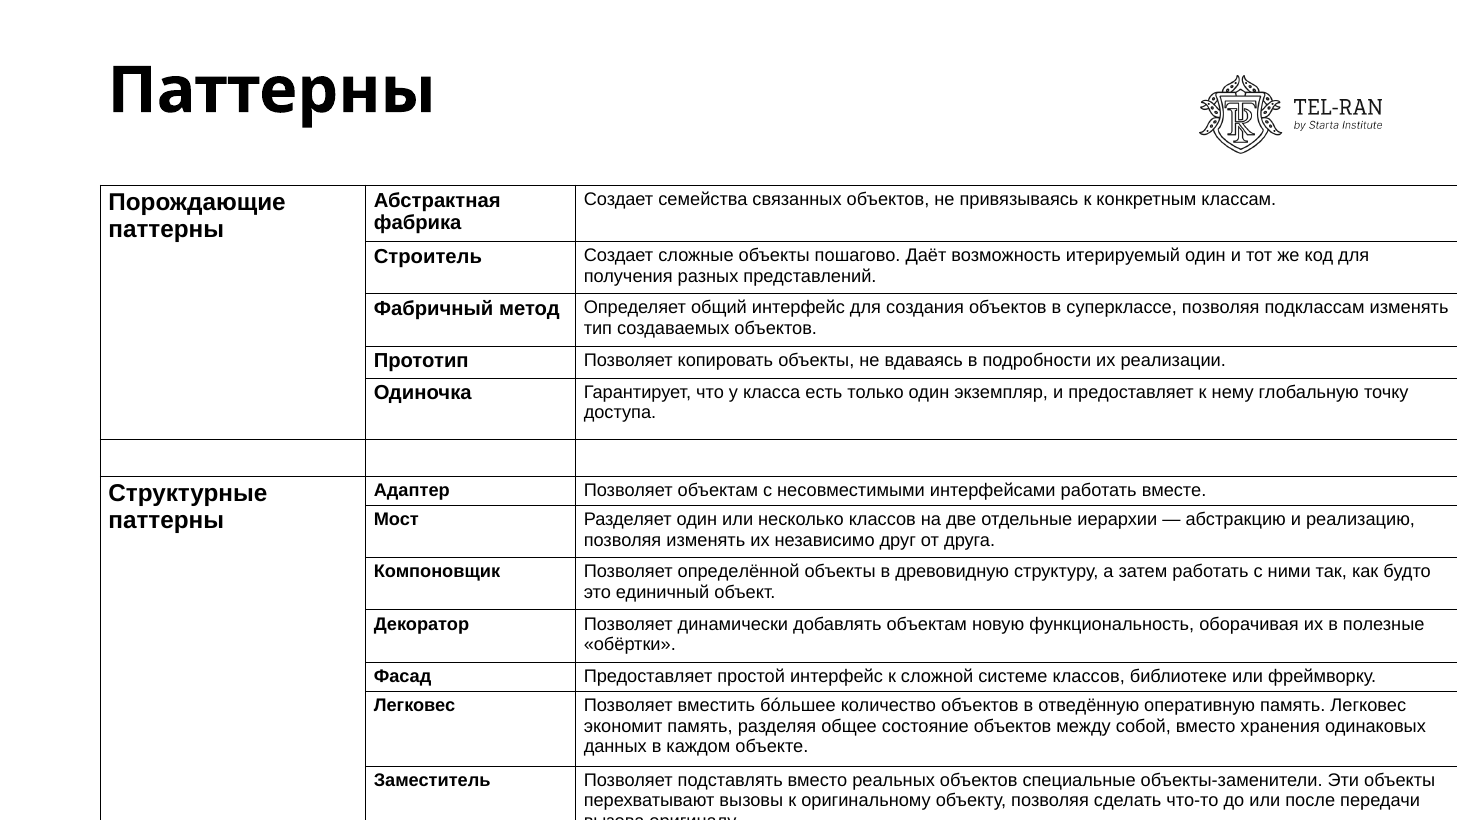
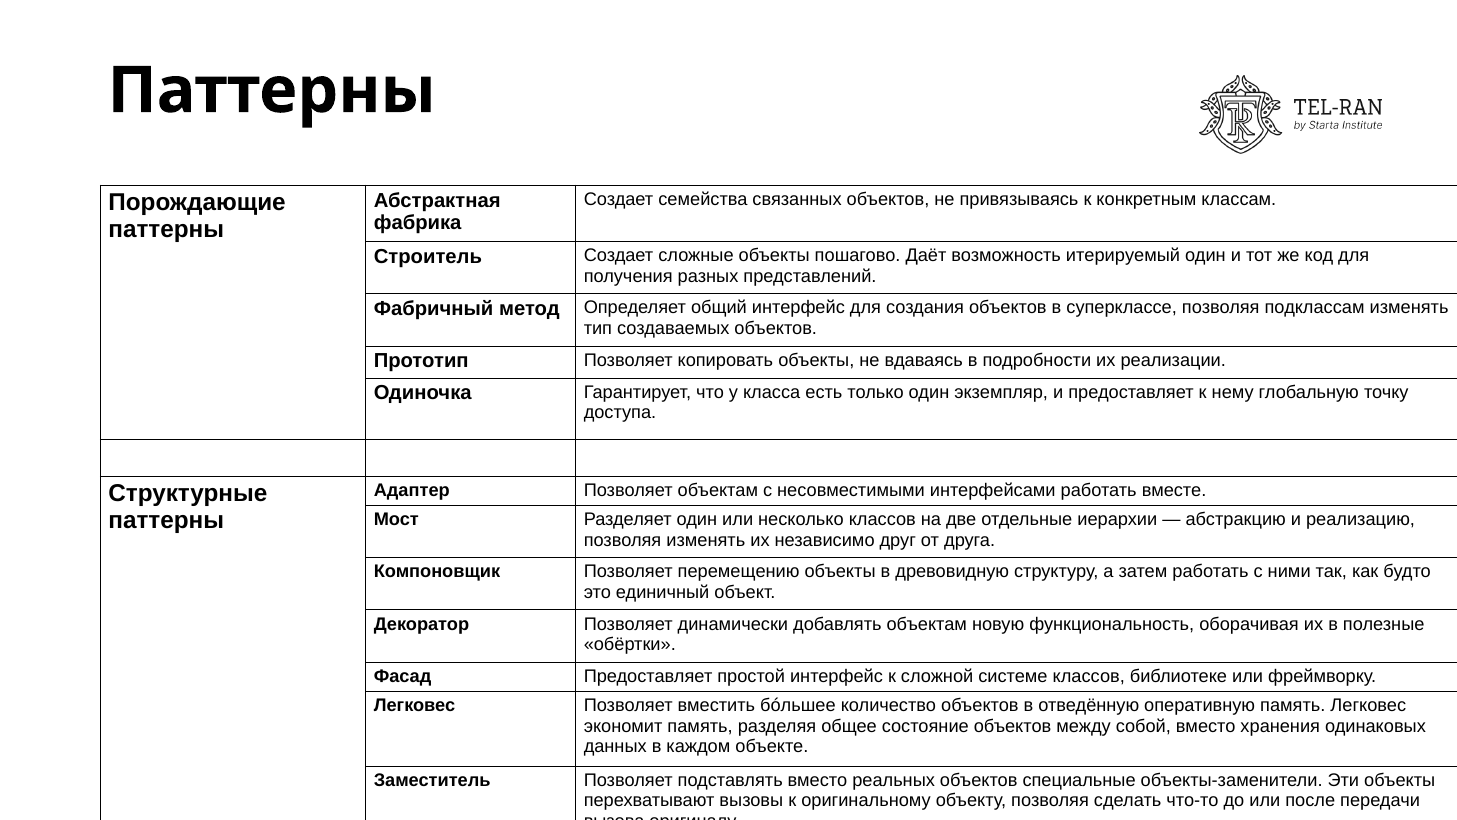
определённой: определённой -> перемещению
